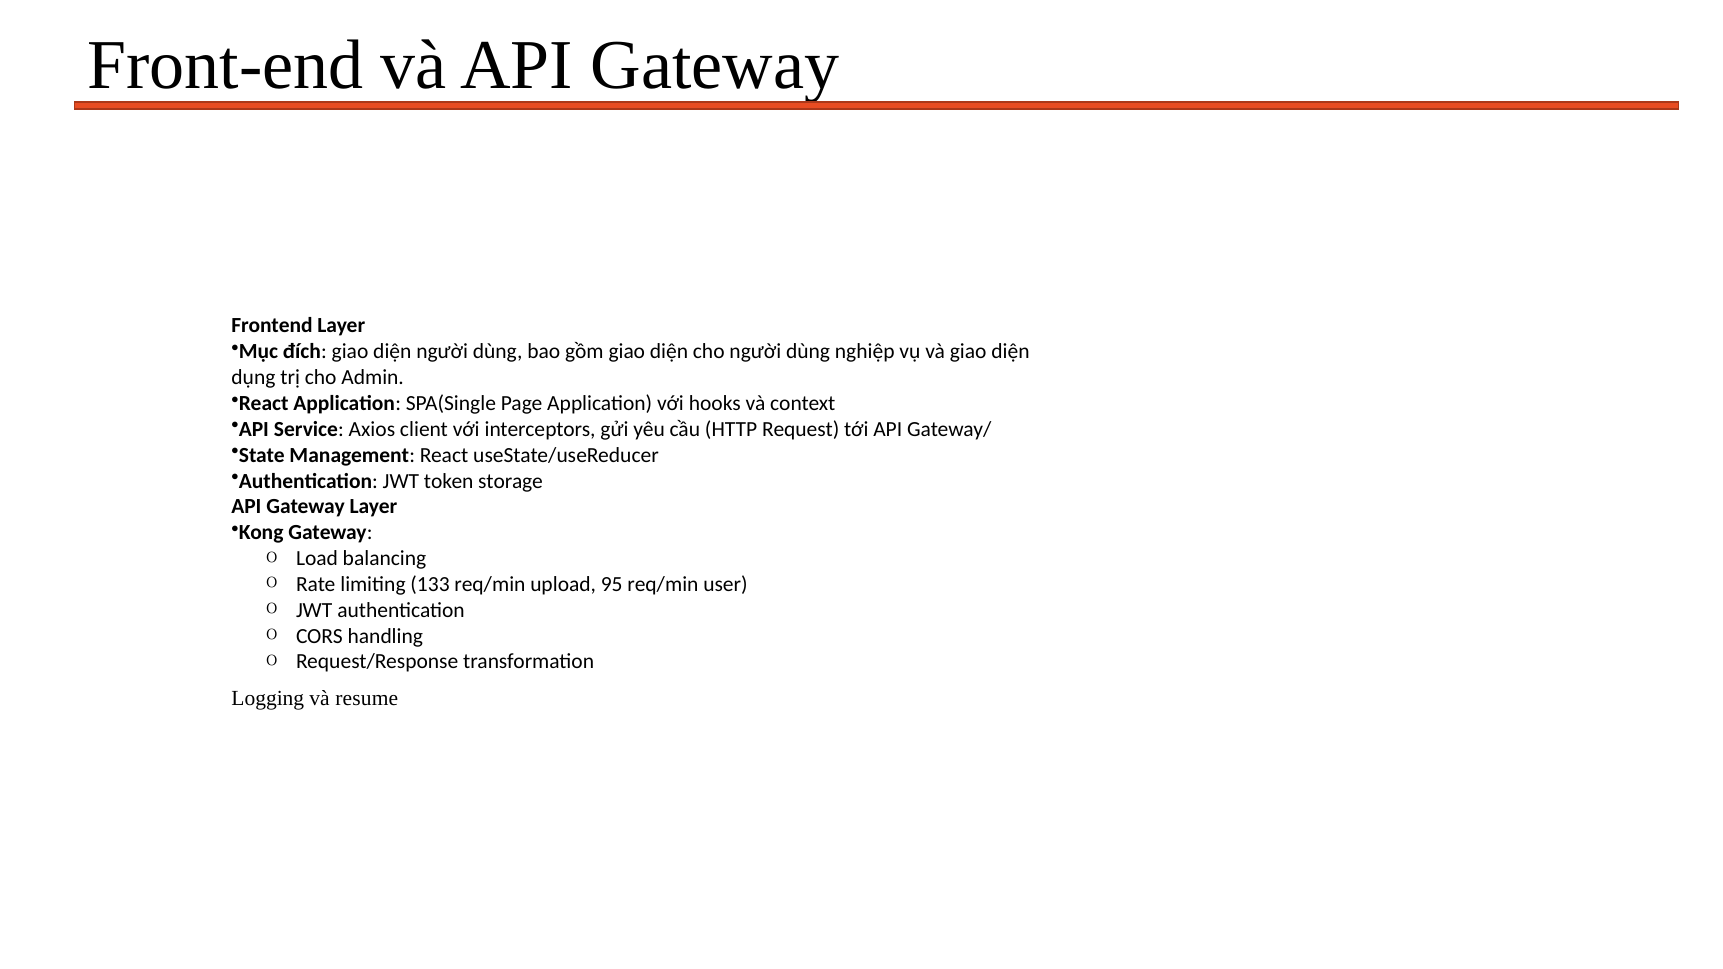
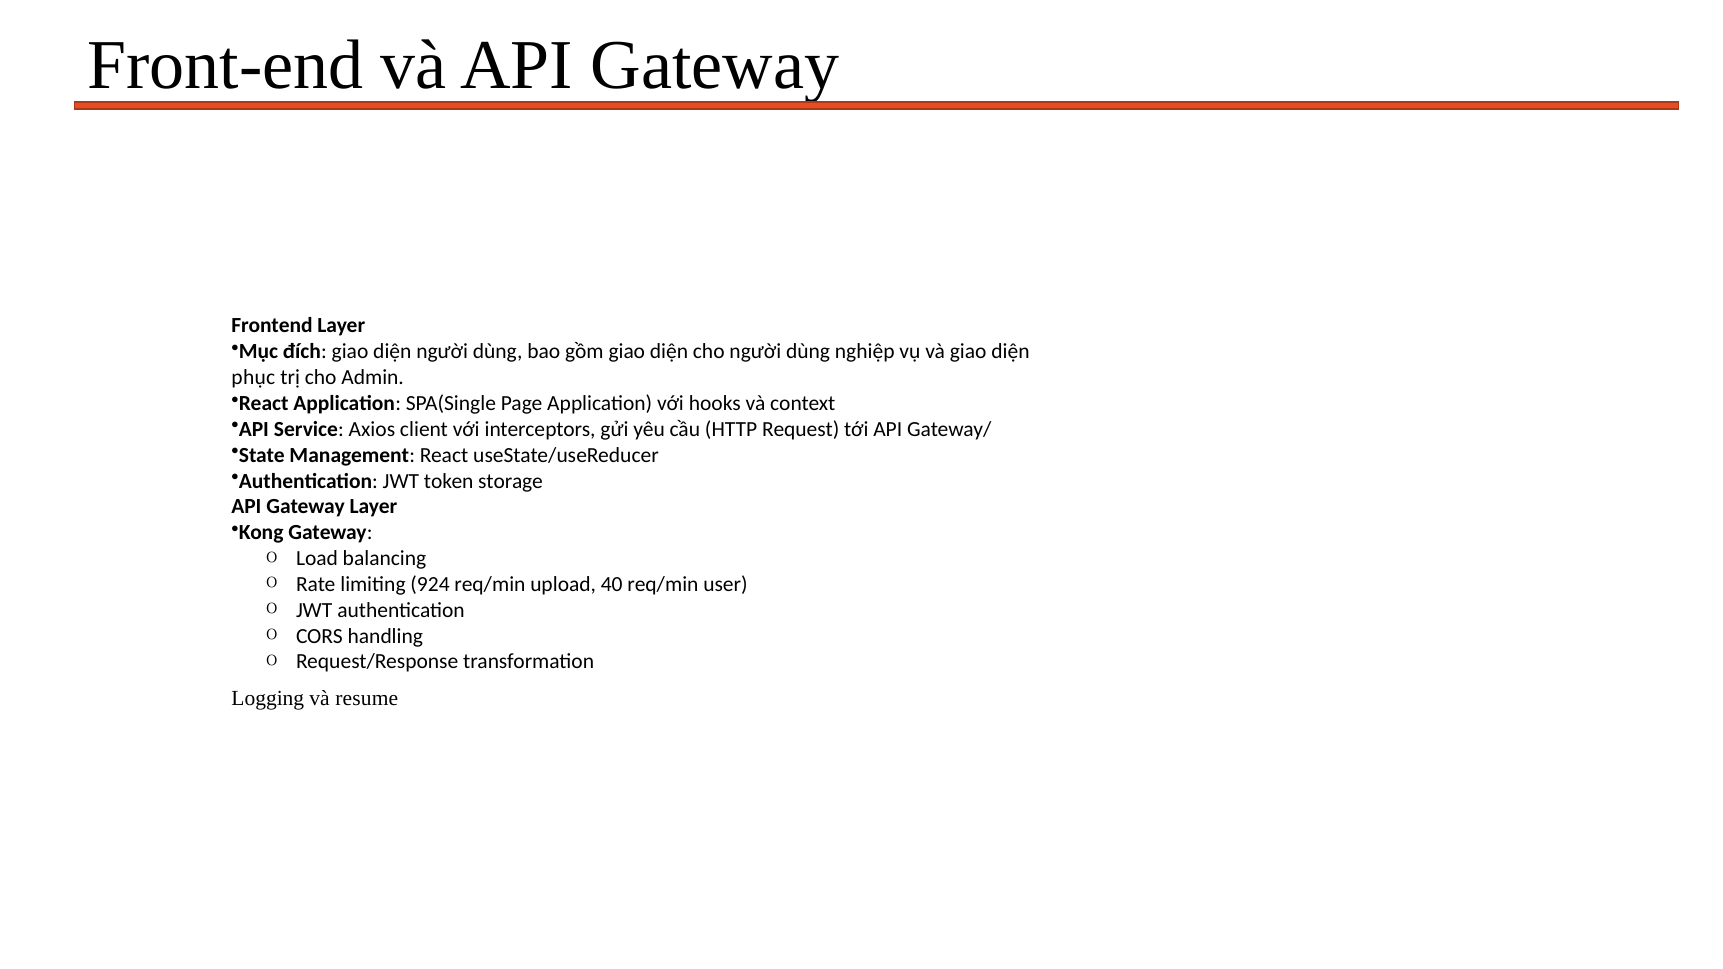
dụng: dụng -> phục
133: 133 -> 924
95: 95 -> 40
